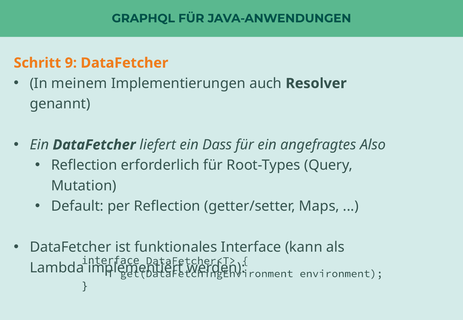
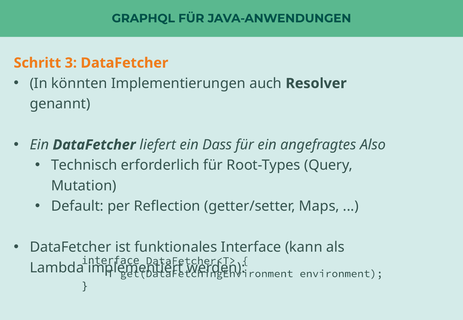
9: 9 -> 3
meinem: meinem -> könnten
Reflection at (84, 166): Reflection -> Technisch
